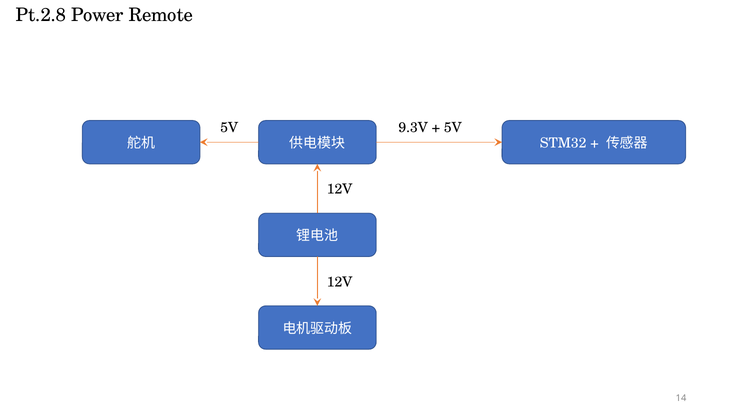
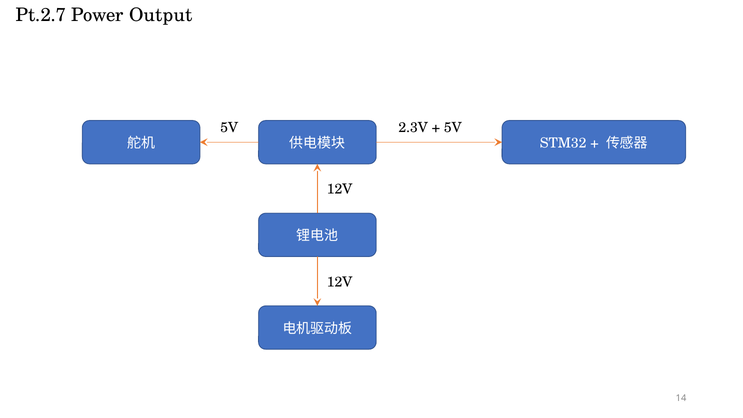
Pt.2.8: Pt.2.8 -> Pt.2.7
Remote: Remote -> Output
9.3V: 9.3V -> 2.3V
